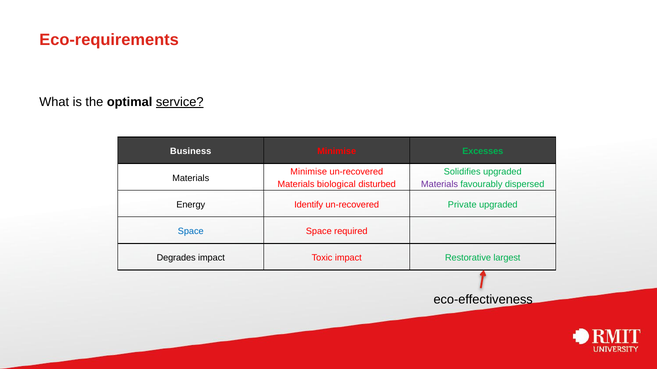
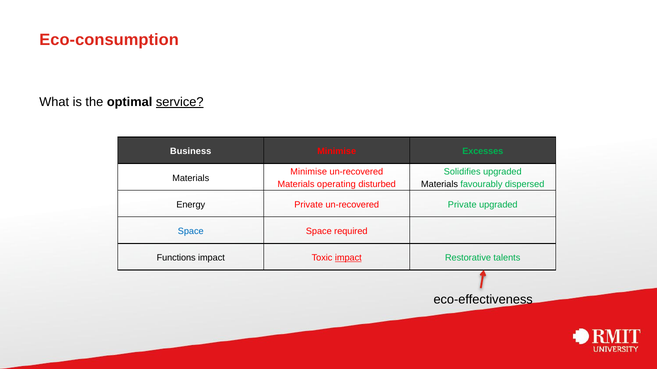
Eco-requirements: Eco-requirements -> Eco-consumption
biological: biological -> operating
Materials at (440, 184) colour: purple -> black
Energy Identify: Identify -> Private
Degrades: Degrades -> Functions
impact at (348, 258) underline: none -> present
largest: largest -> talents
